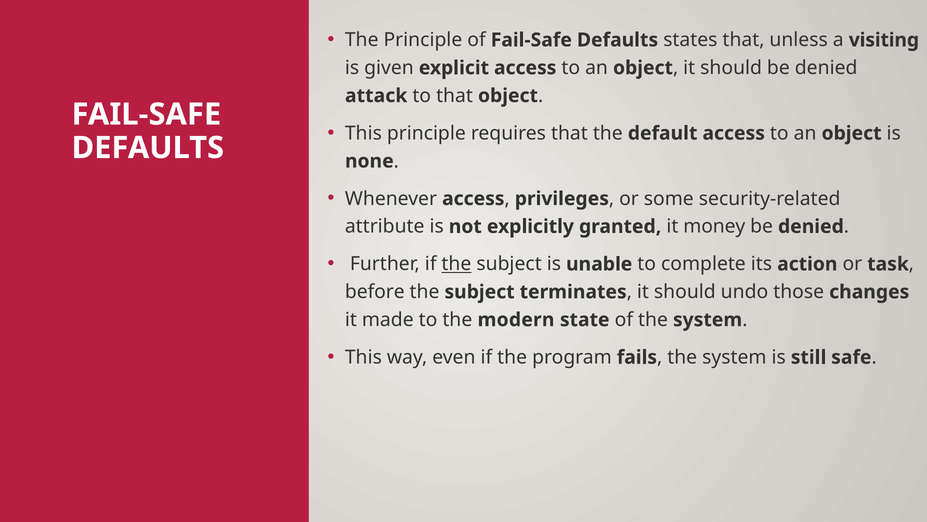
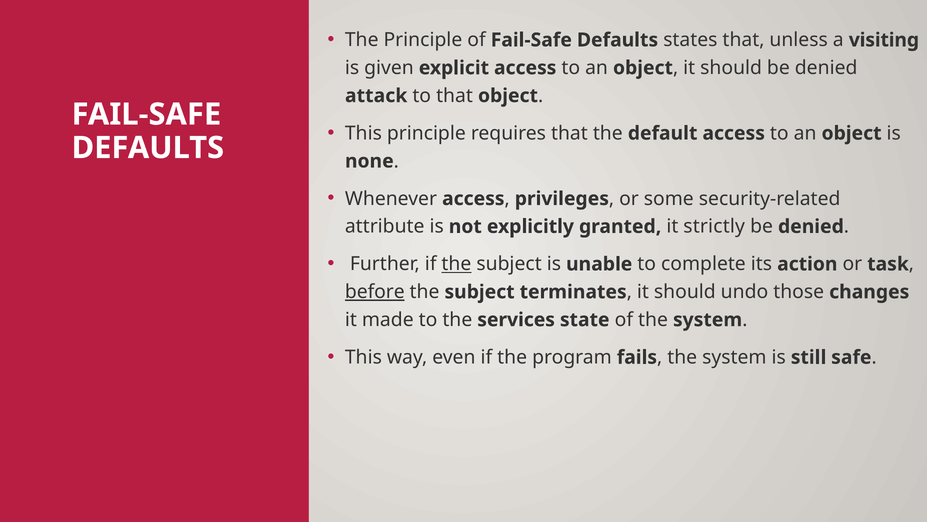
money: money -> strictly
before underline: none -> present
modern: modern -> services
